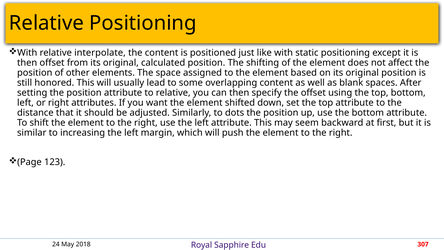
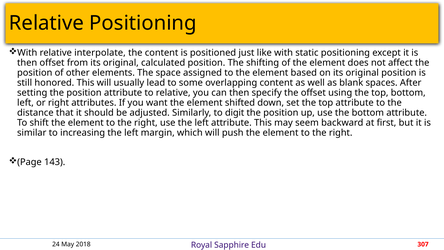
dots: dots -> digit
123: 123 -> 143
